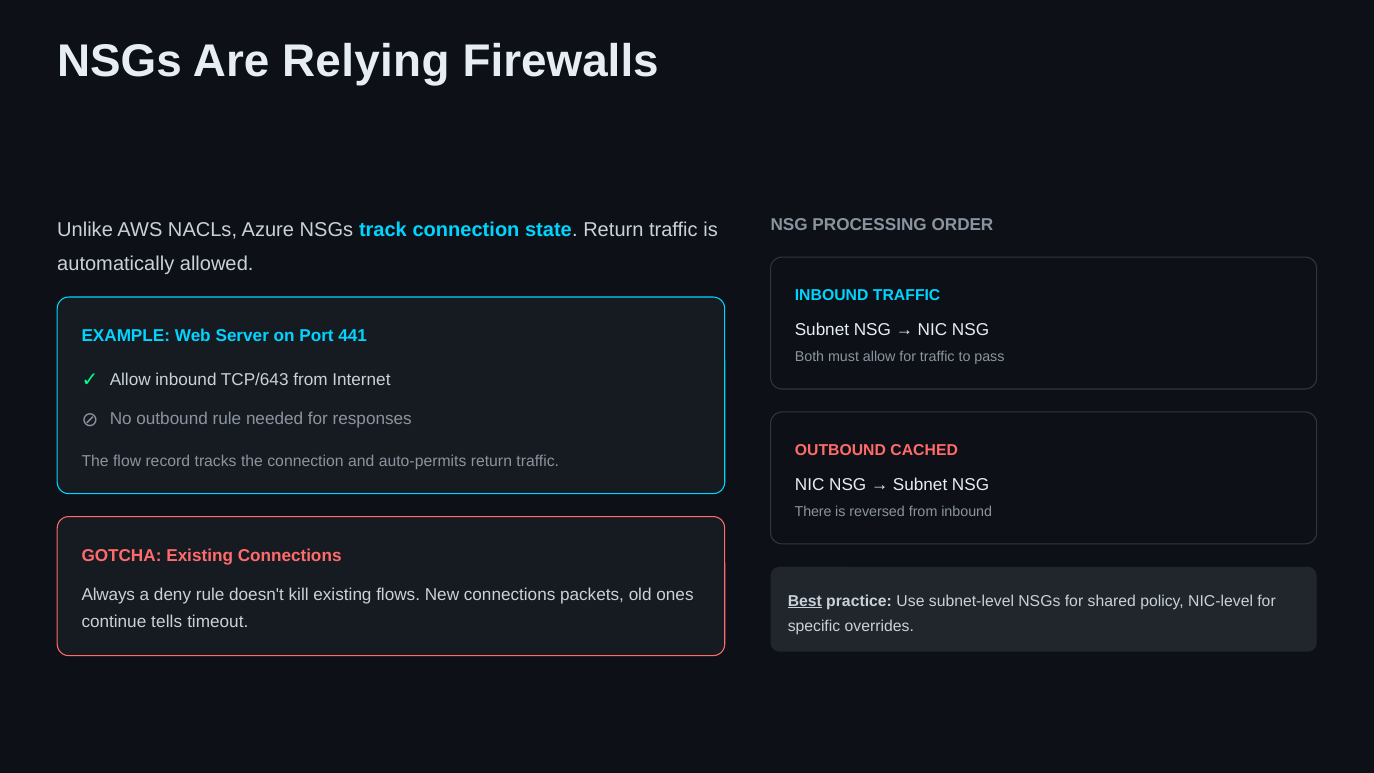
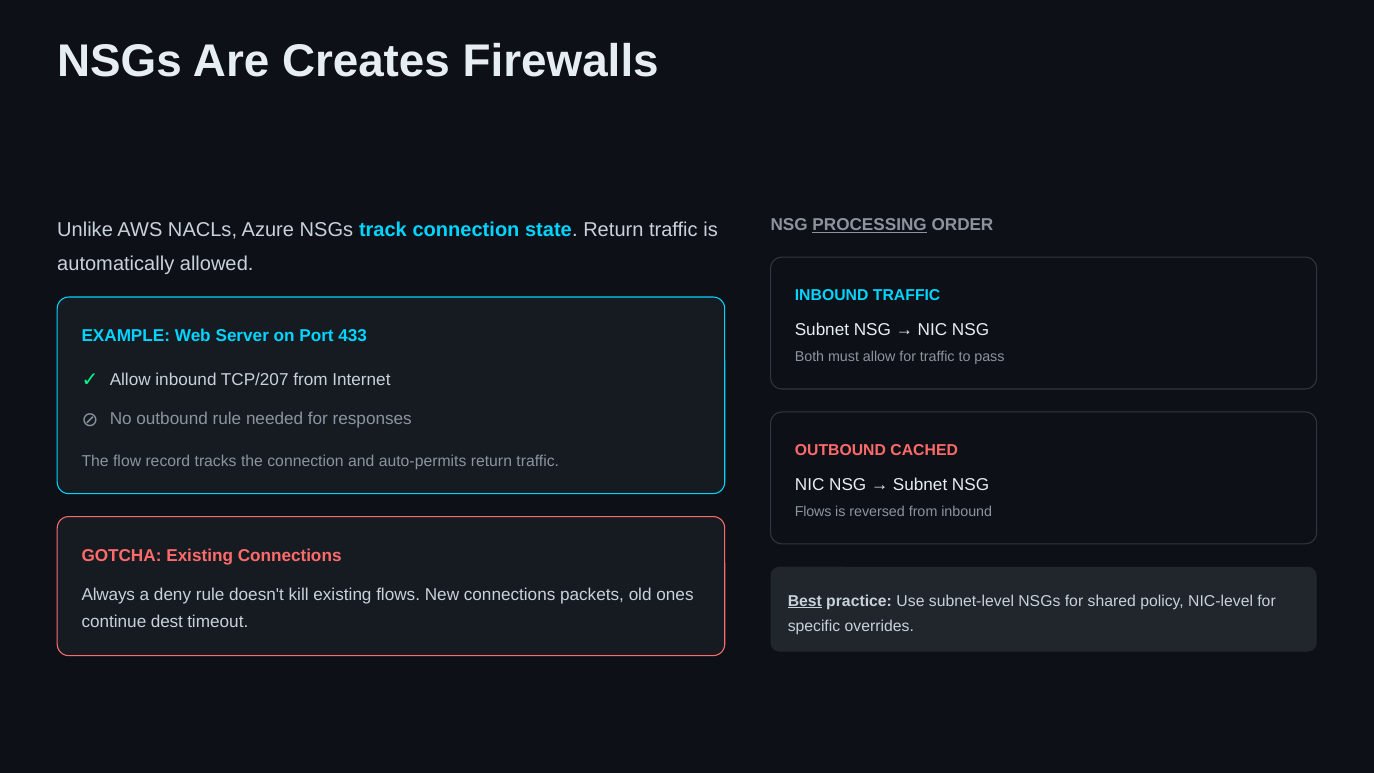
Relying: Relying -> Creates
PROCESSING underline: none -> present
441: 441 -> 433
TCP/643: TCP/643 -> TCP/207
There at (813, 512): There -> Flows
tells: tells -> dest
